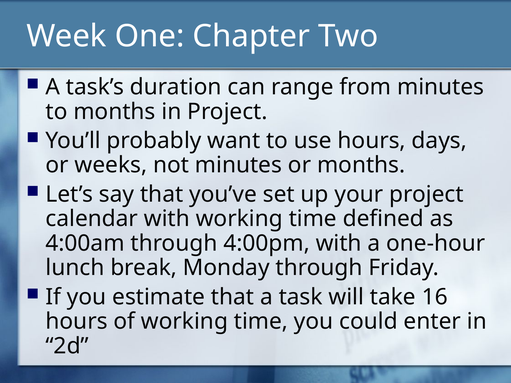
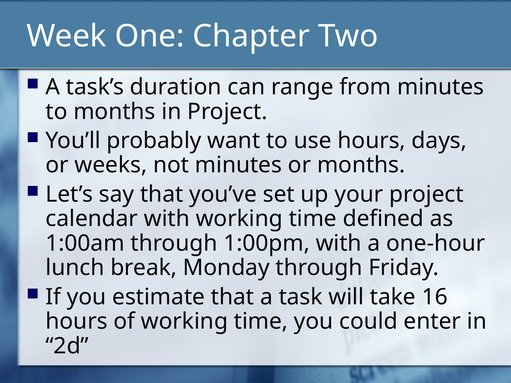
4:00am: 4:00am -> 1:00am
4:00pm: 4:00pm -> 1:00pm
